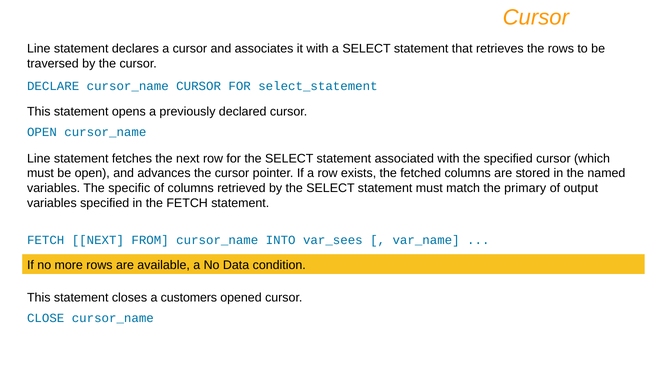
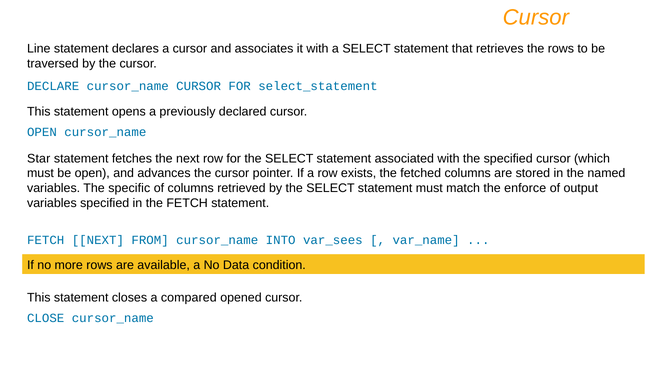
Line at (39, 158): Line -> Star
primary: primary -> enforce
customers: customers -> compared
